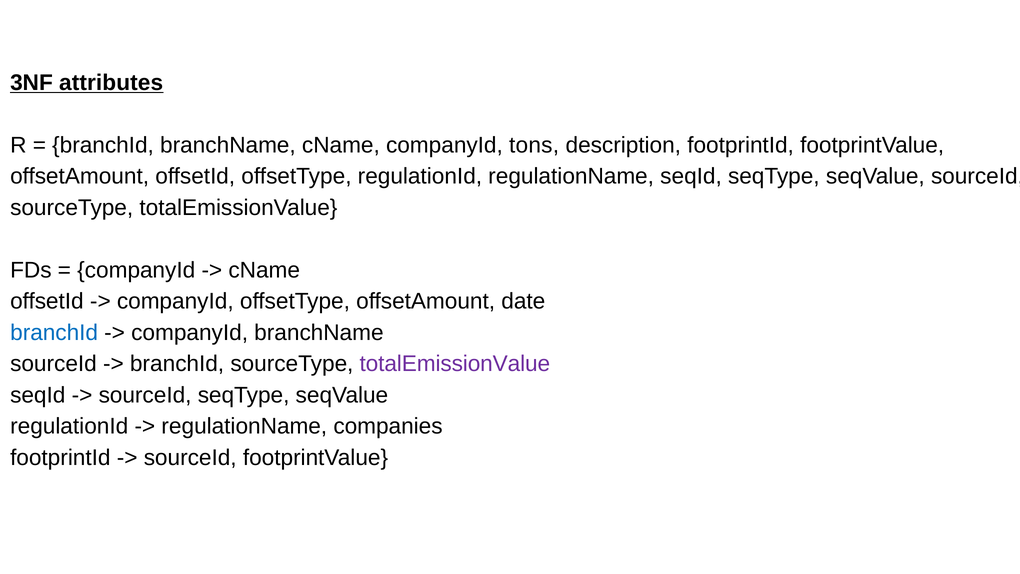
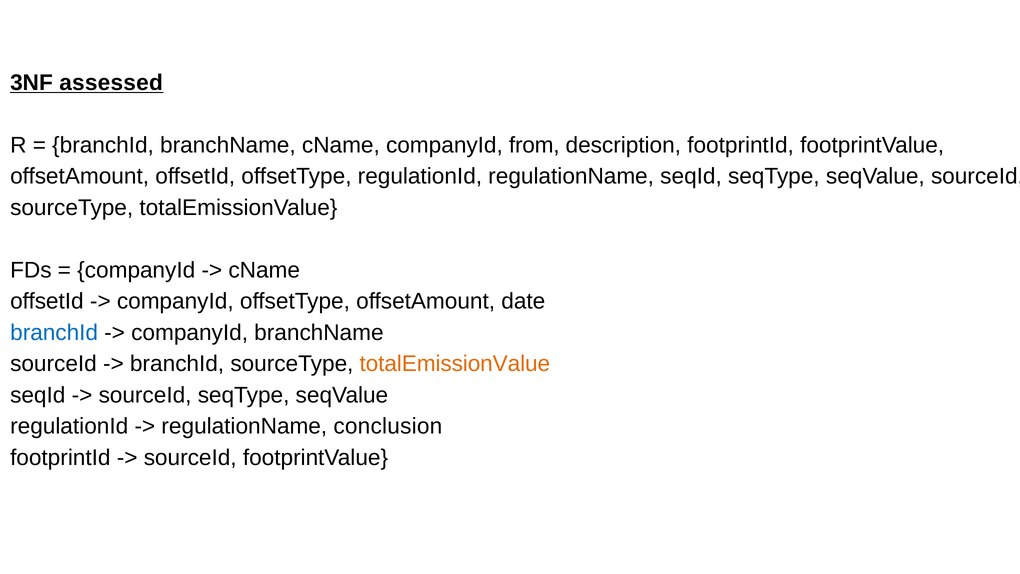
attributes: attributes -> assessed
tons: tons -> from
totalEmissionValue at (455, 364) colour: purple -> orange
companies: companies -> conclusion
